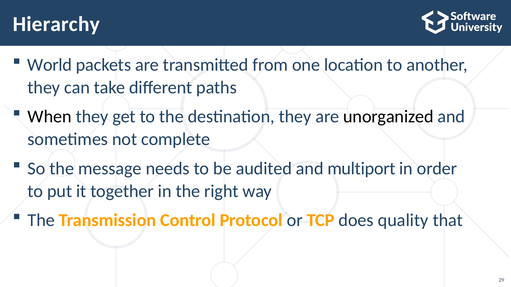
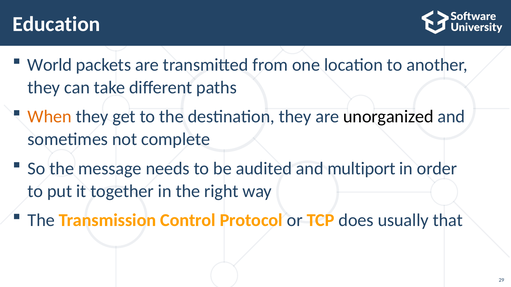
Hierarchy: Hierarchy -> Education
When colour: black -> orange
quality: quality -> usually
